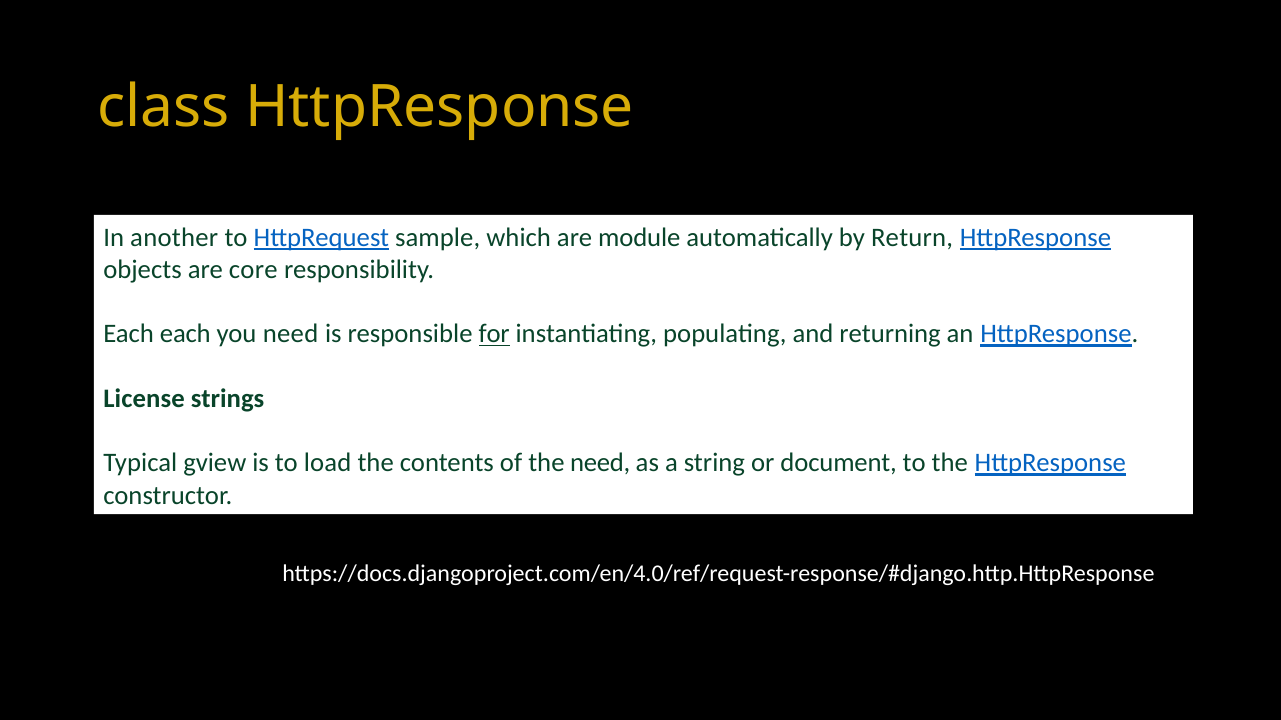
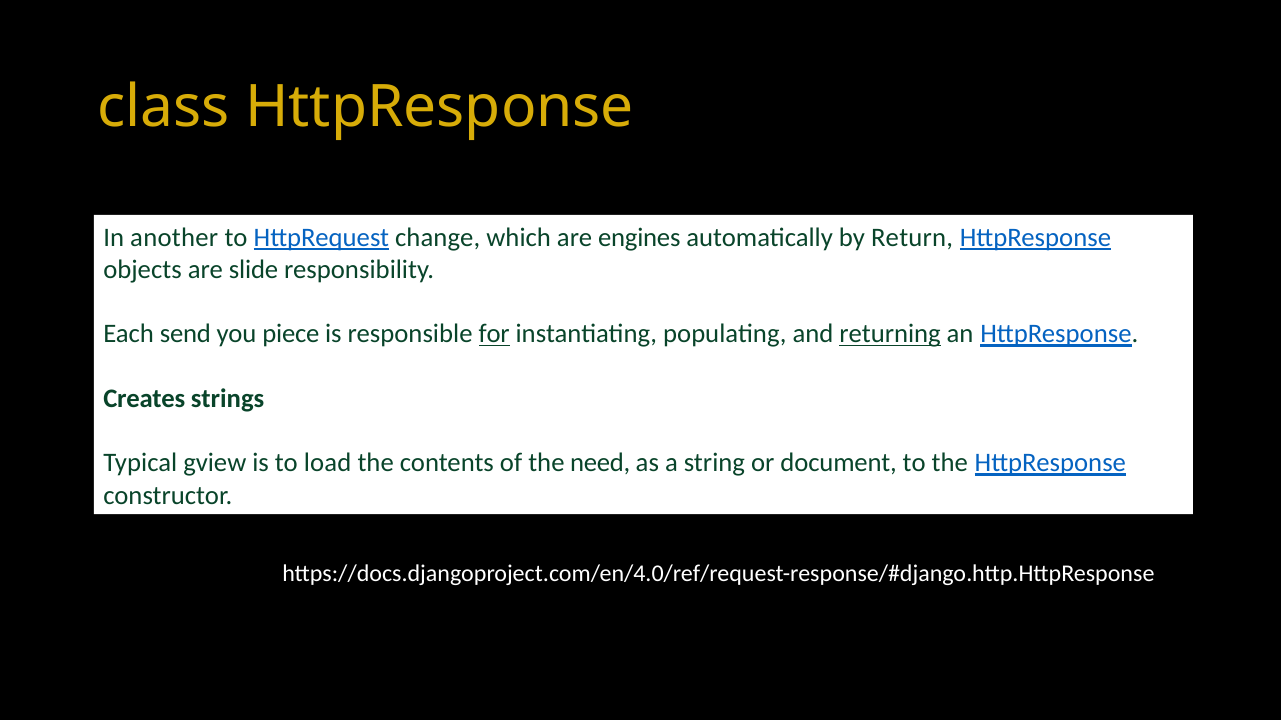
sample: sample -> change
module: module -> engines
core: core -> slide
Each each: each -> send
you need: need -> piece
returning underline: none -> present
License: License -> Creates
